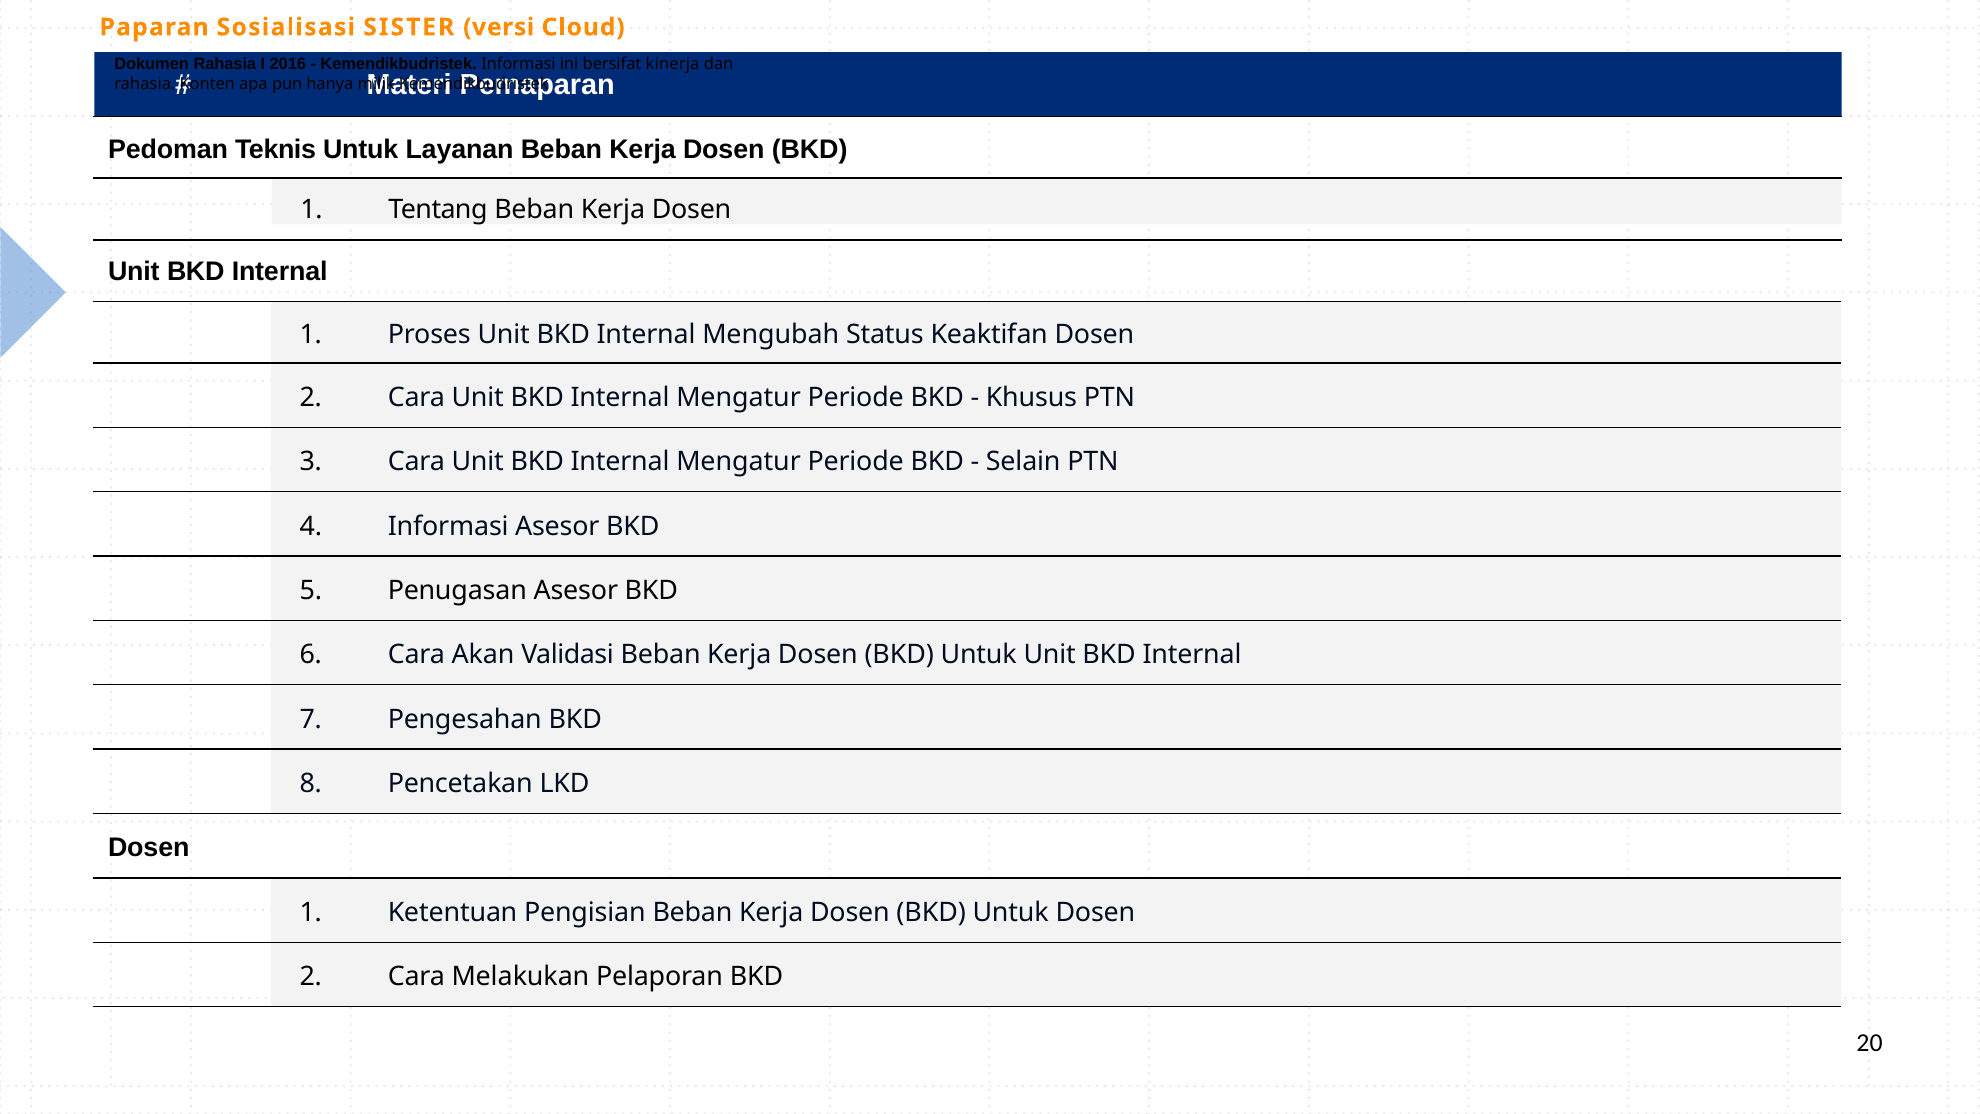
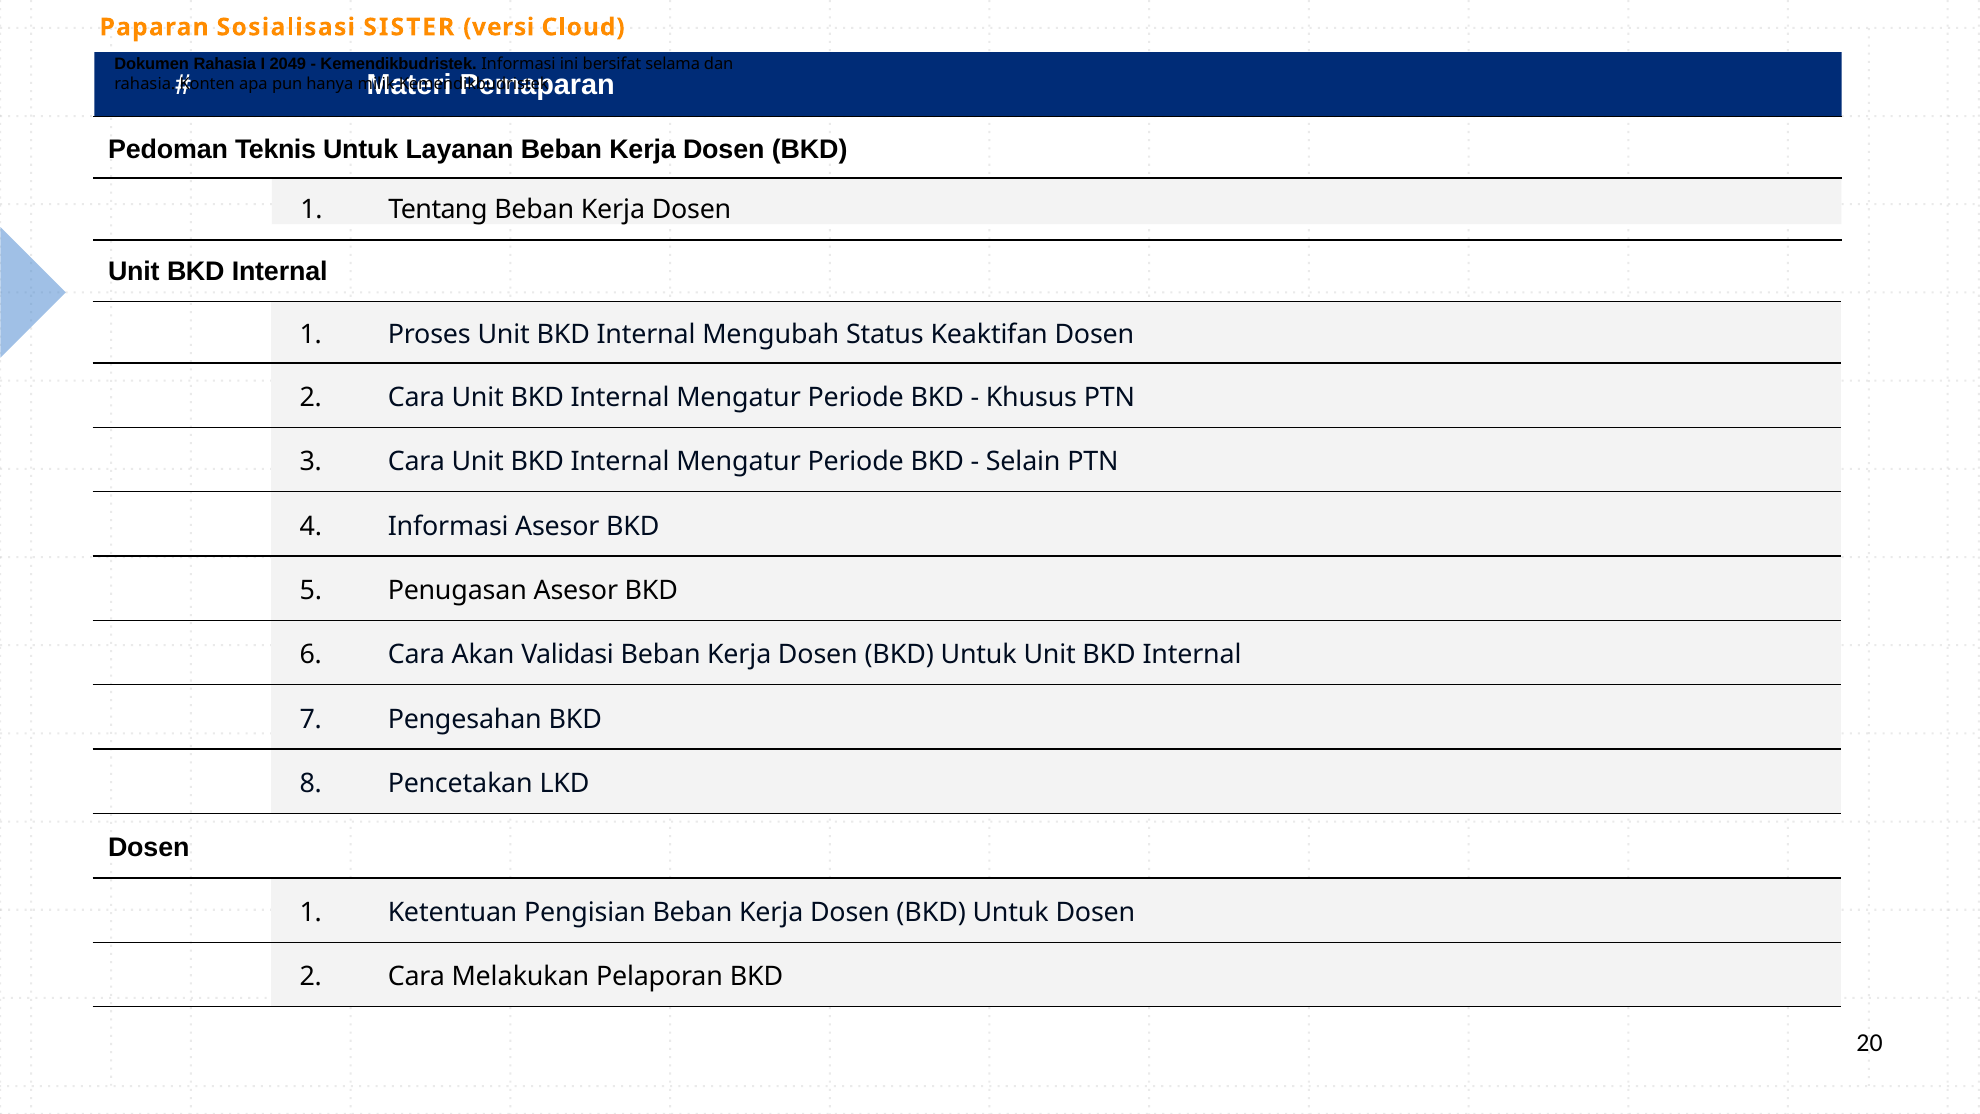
2016: 2016 -> 2049
kinerja: kinerja -> selama
